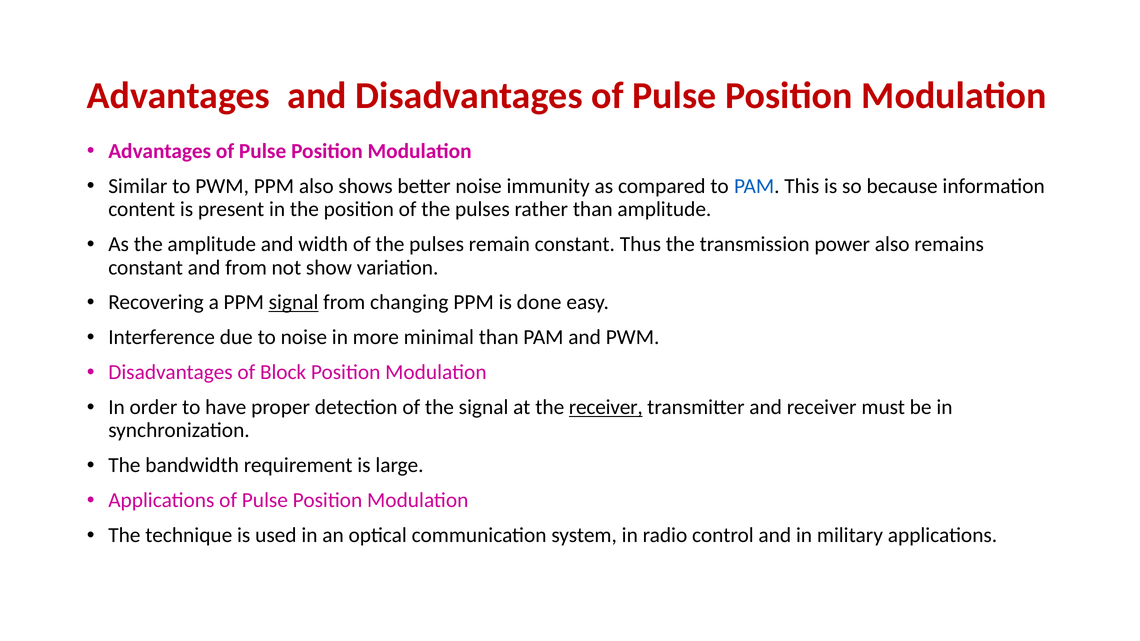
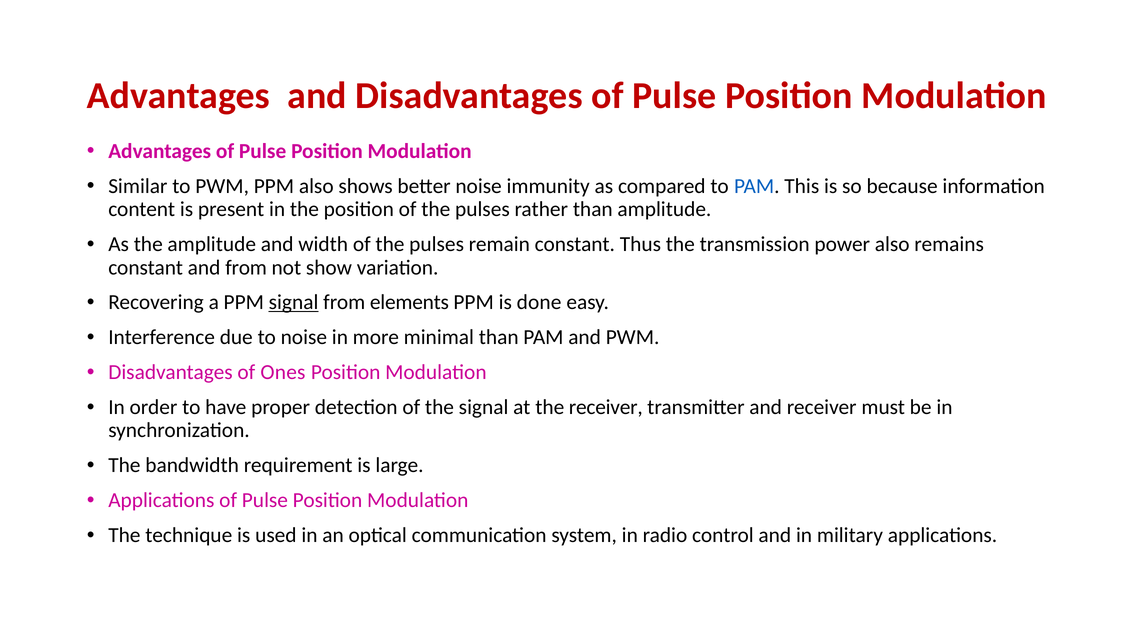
changing: changing -> elements
Block: Block -> Ones
receiver at (606, 407) underline: present -> none
